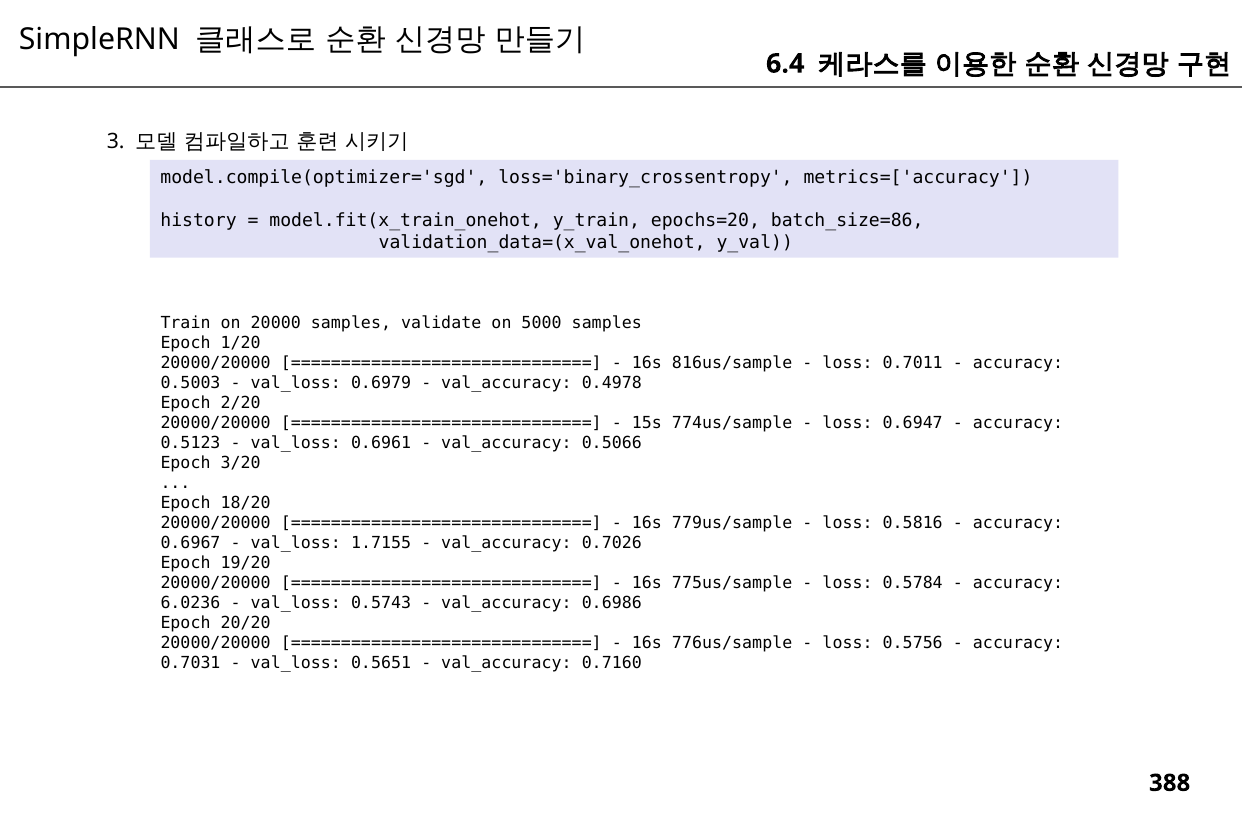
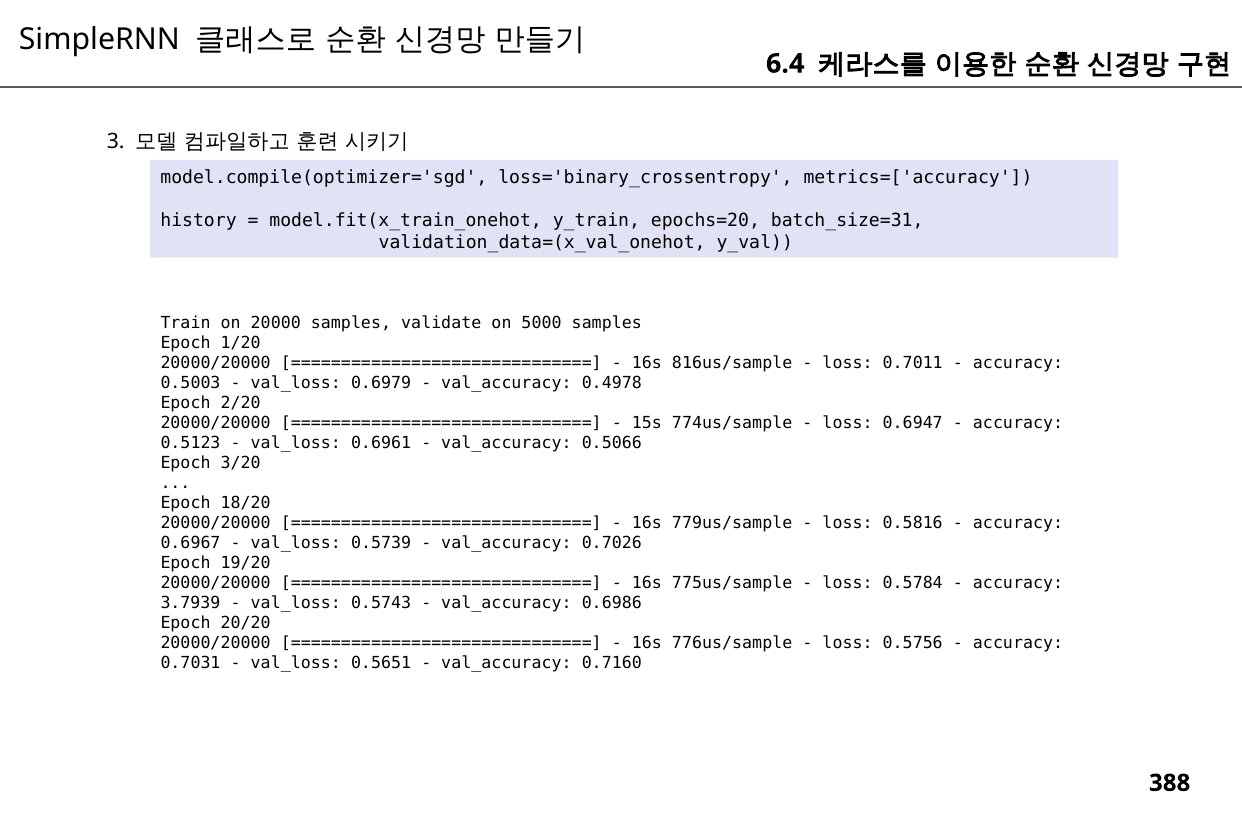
batch_size=86: batch_size=86 -> batch_size=31
1.7155: 1.7155 -> 0.5739
6.0236: 6.0236 -> 3.7939
